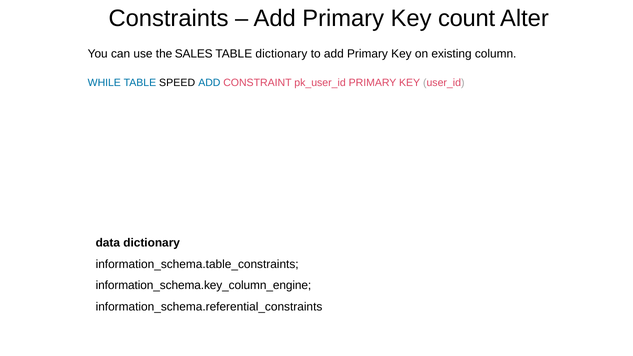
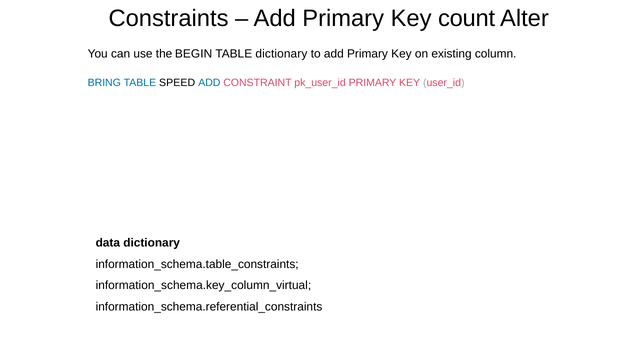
SALES: SALES -> BEGIN
WHILE: WHILE -> BRING
information_schema.key_column_engine: information_schema.key_column_engine -> information_schema.key_column_virtual
